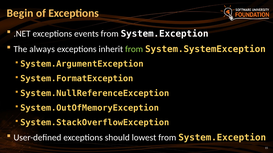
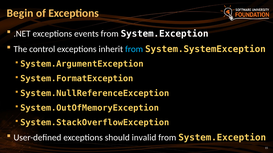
always: always -> control
from at (134, 49) colour: light green -> light blue
lowest: lowest -> invalid
